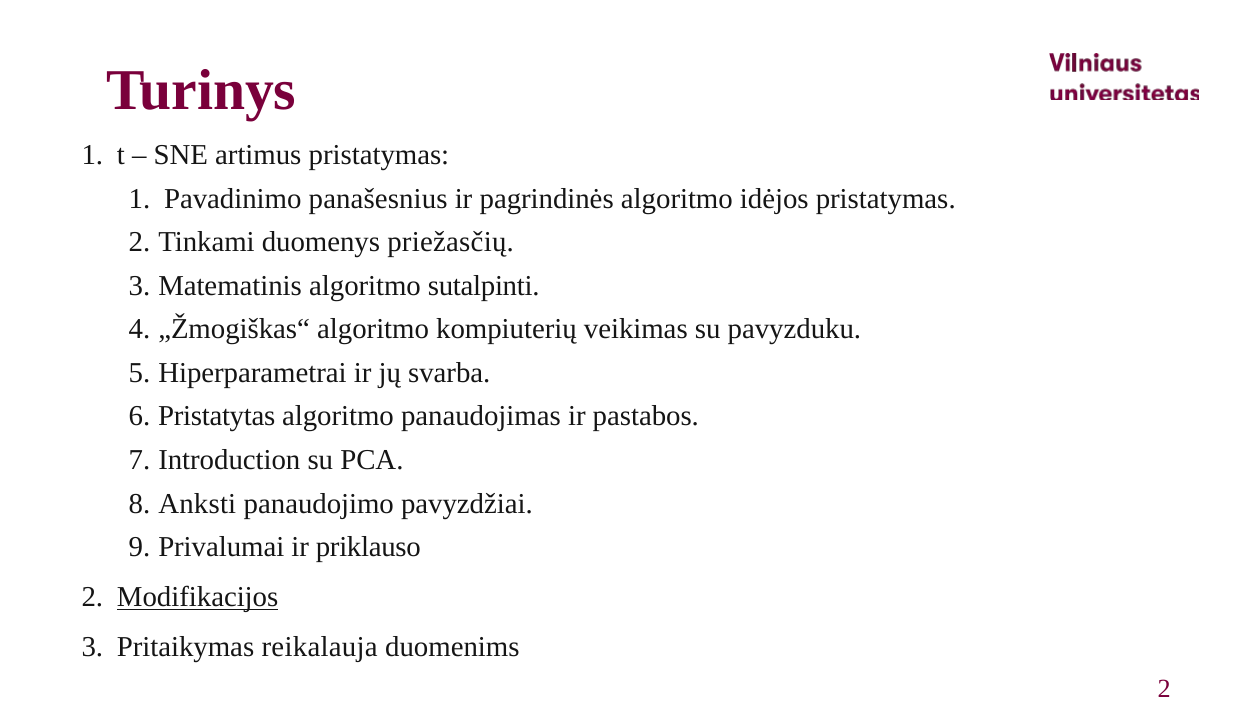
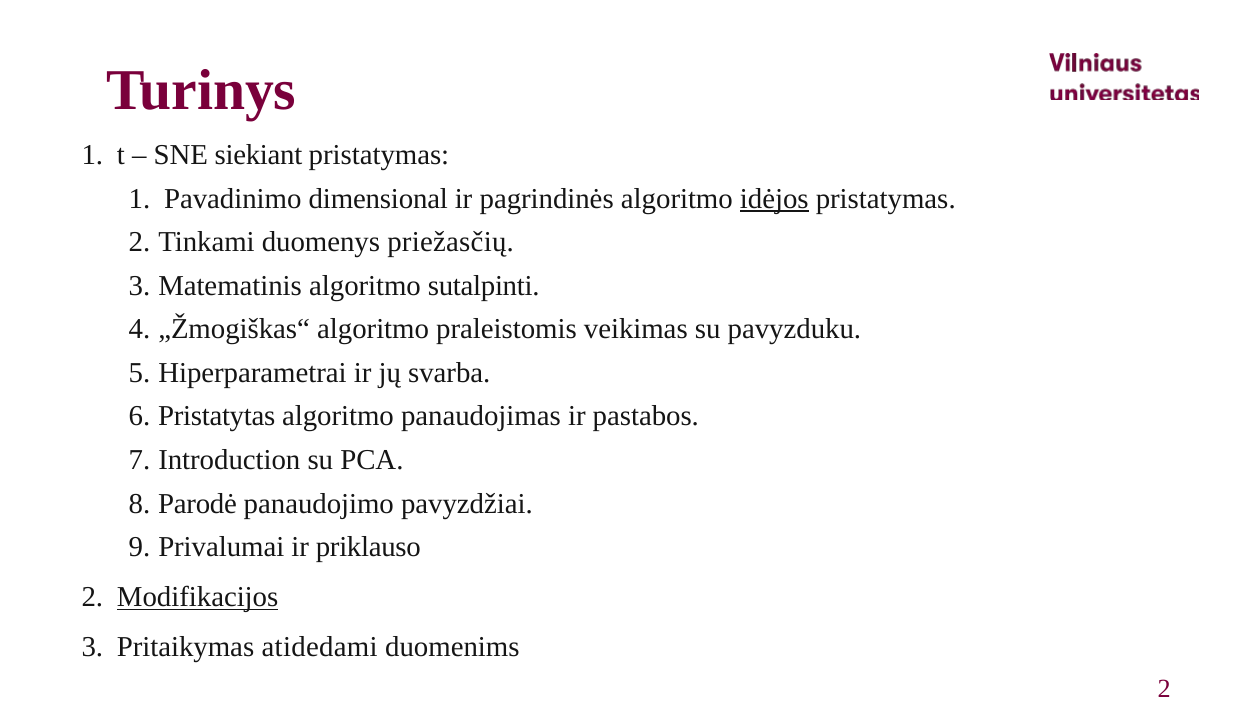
artimus: artimus -> siekiant
panašesnius: panašesnius -> dimensional
idėjos underline: none -> present
kompiuterių: kompiuterių -> praleistomis
Anksti: Anksti -> Parodė
reikalauja: reikalauja -> atidedami
